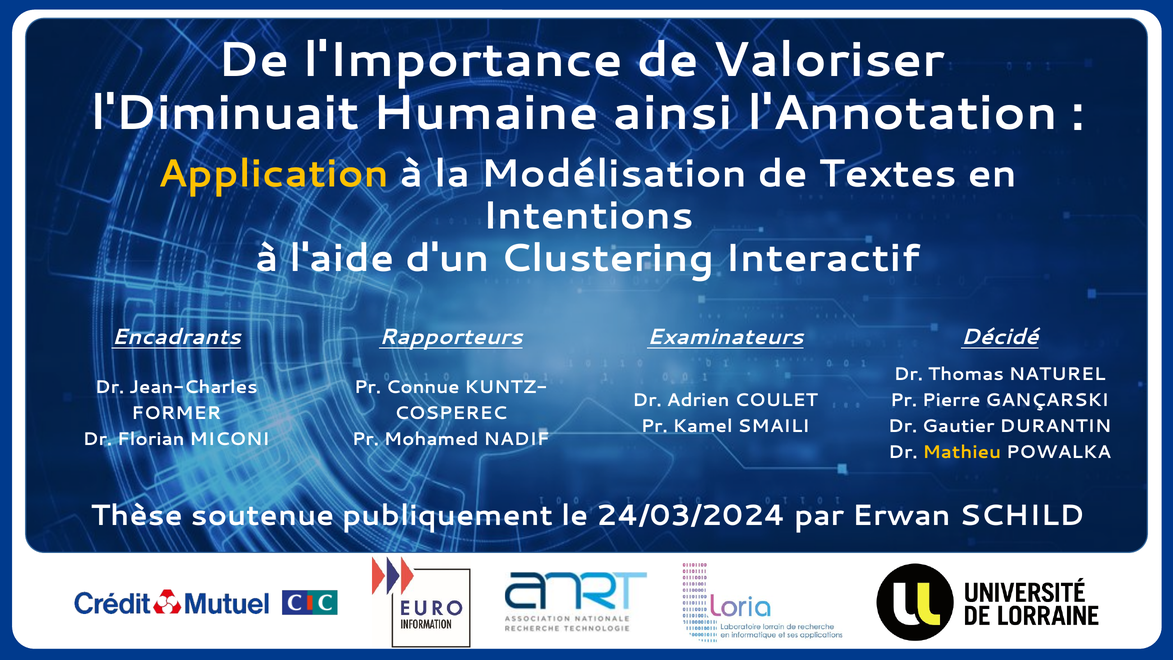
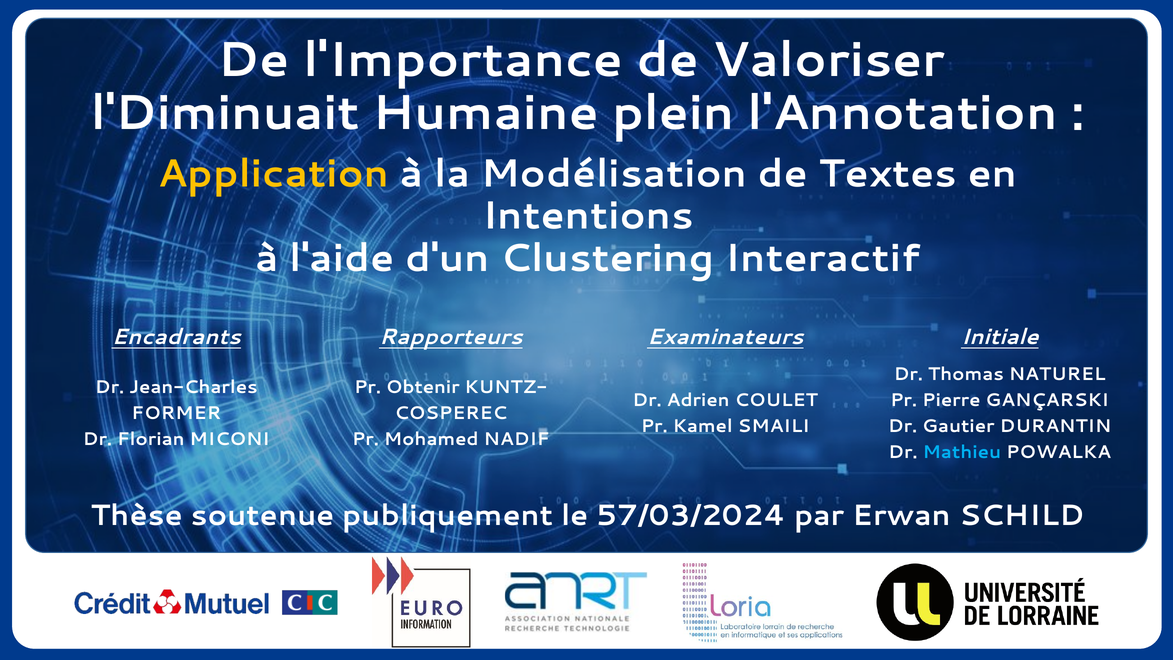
ainsi: ainsi -> plein
Décidé: Décidé -> Initiale
Connue: Connue -> Obtenir
Mathieu colour: yellow -> light blue
24/03/2024: 24/03/2024 -> 57/03/2024
